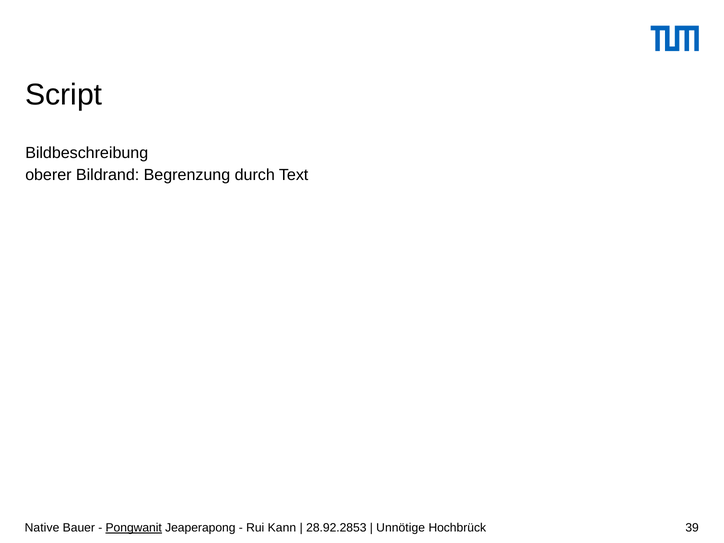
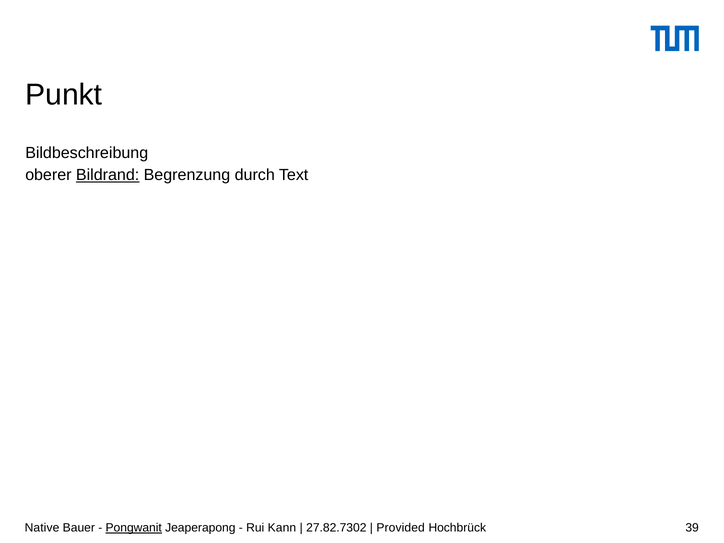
Script: Script -> Punkt
Bildrand underline: none -> present
28.92.2853: 28.92.2853 -> 27.82.7302
Unnötige: Unnötige -> Provided
